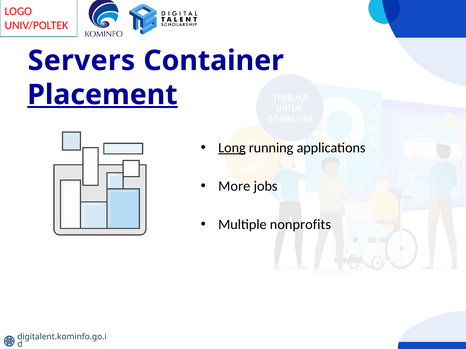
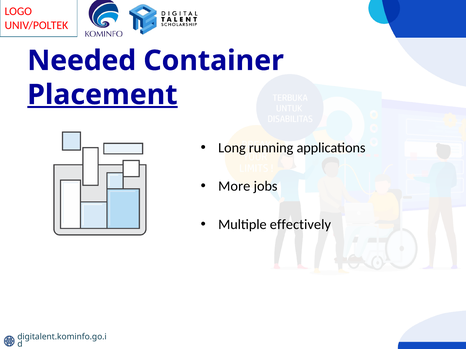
Servers: Servers -> Needed
Long underline: present -> none
nonprofits: nonprofits -> effectively
